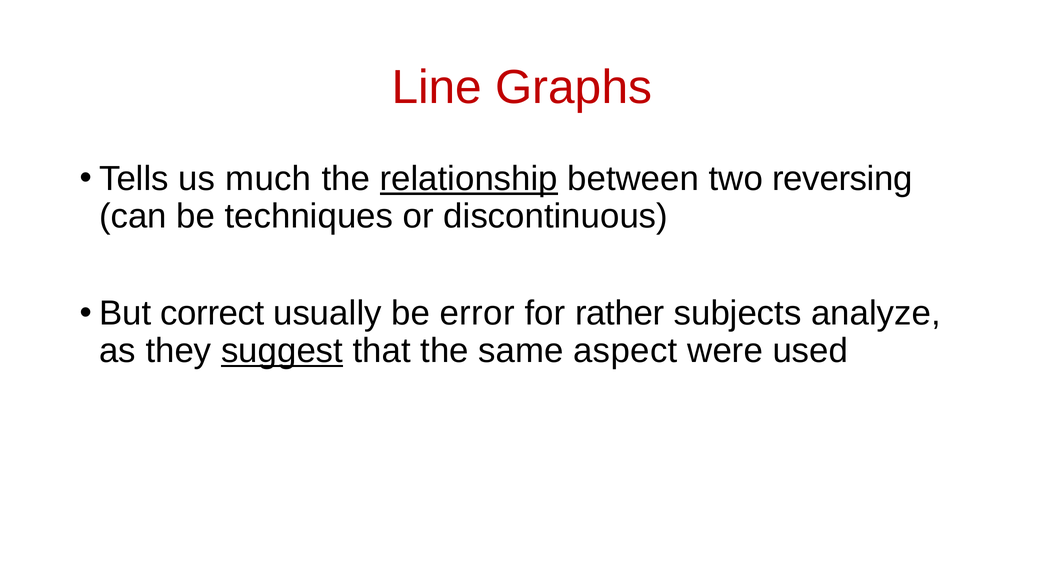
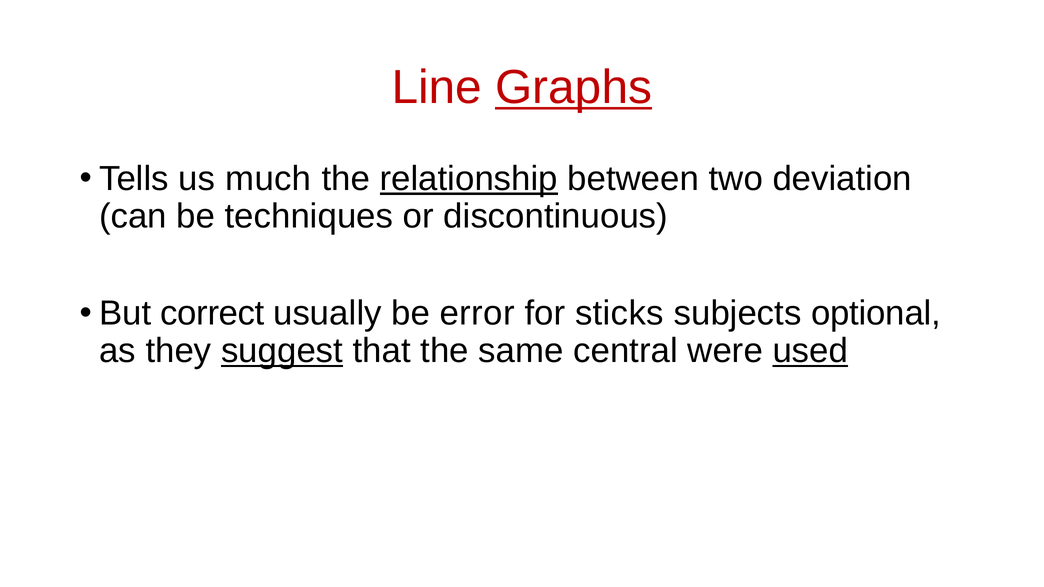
Graphs underline: none -> present
reversing: reversing -> deviation
rather: rather -> sticks
analyze: analyze -> optional
aspect: aspect -> central
used underline: none -> present
